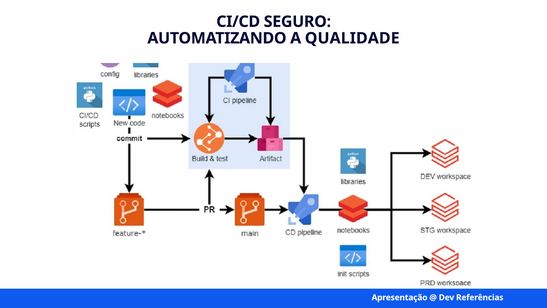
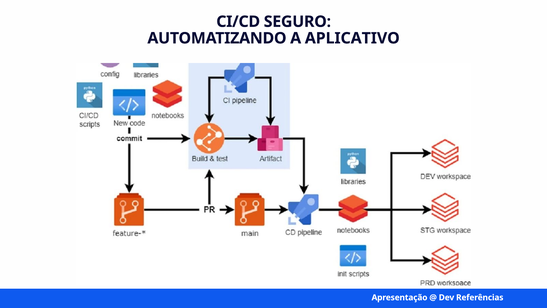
QUALIDADE: QUALIDADE -> APLICATIVO
